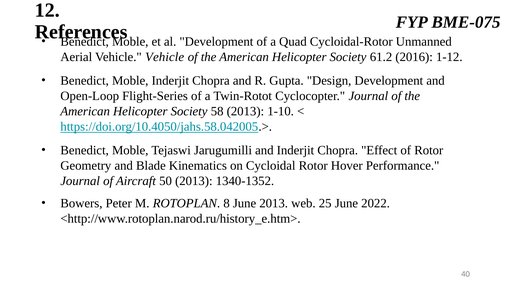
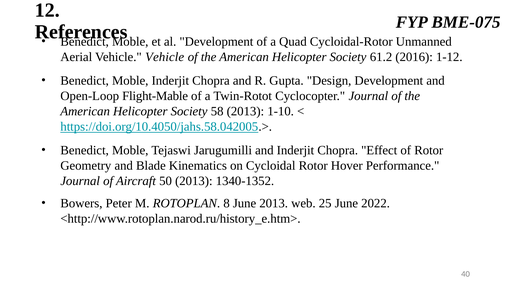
Flight-Series: Flight-Series -> Flight-Mable
